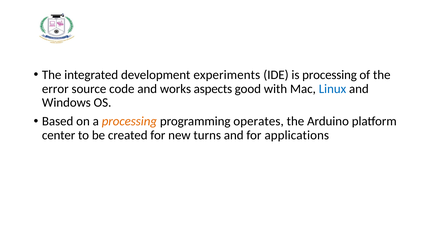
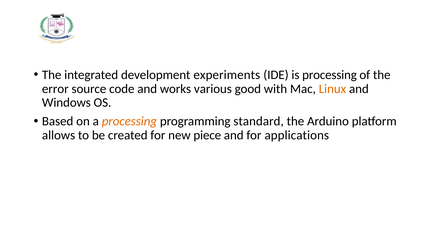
aspects: aspects -> various
Linux colour: blue -> orange
operates: operates -> standard
center: center -> allows
turns: turns -> piece
